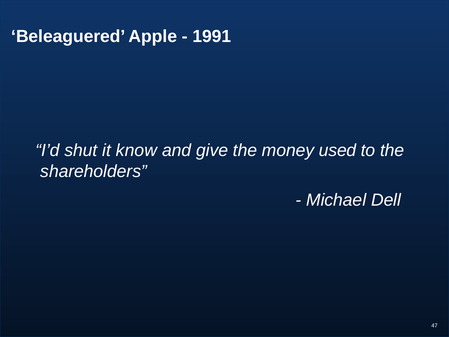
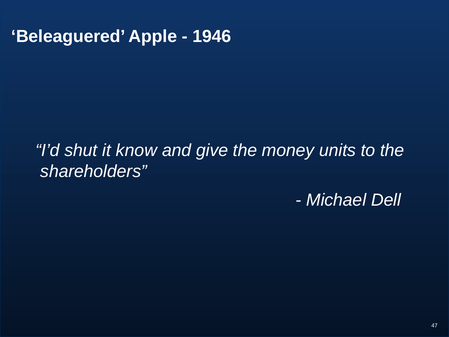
1991: 1991 -> 1946
used: used -> units
